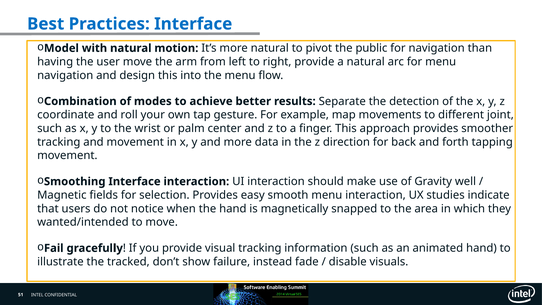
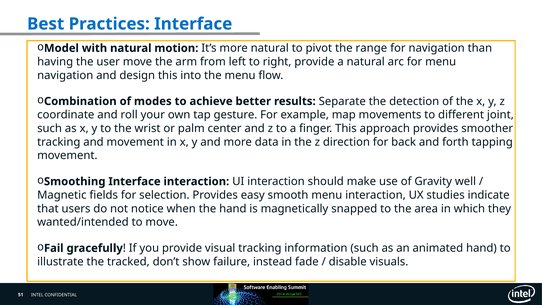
public: public -> range
